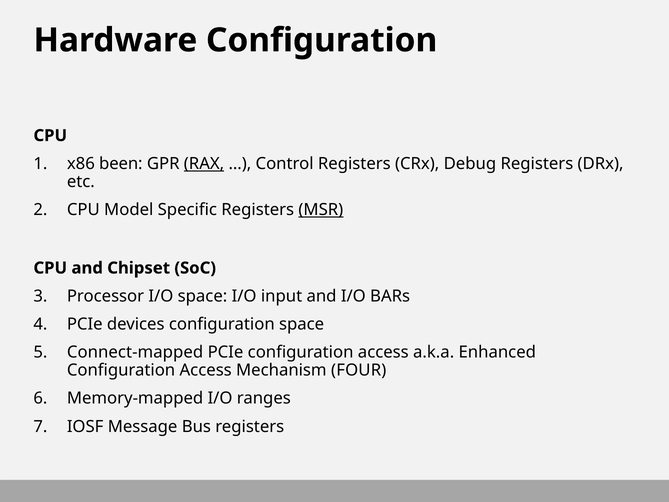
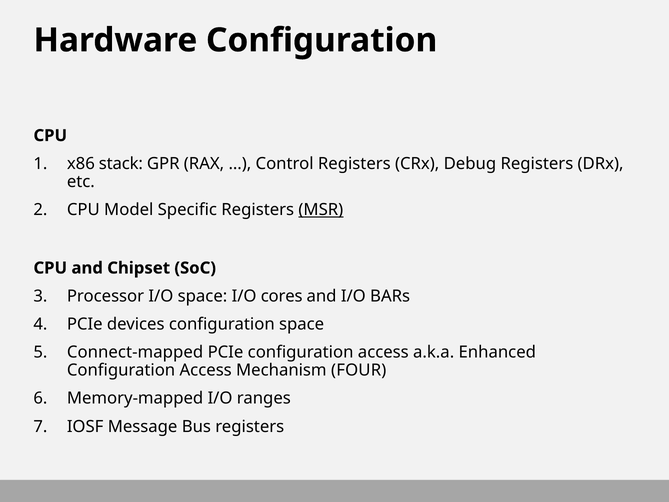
been: been -> stack
RAX underline: present -> none
input: input -> cores
